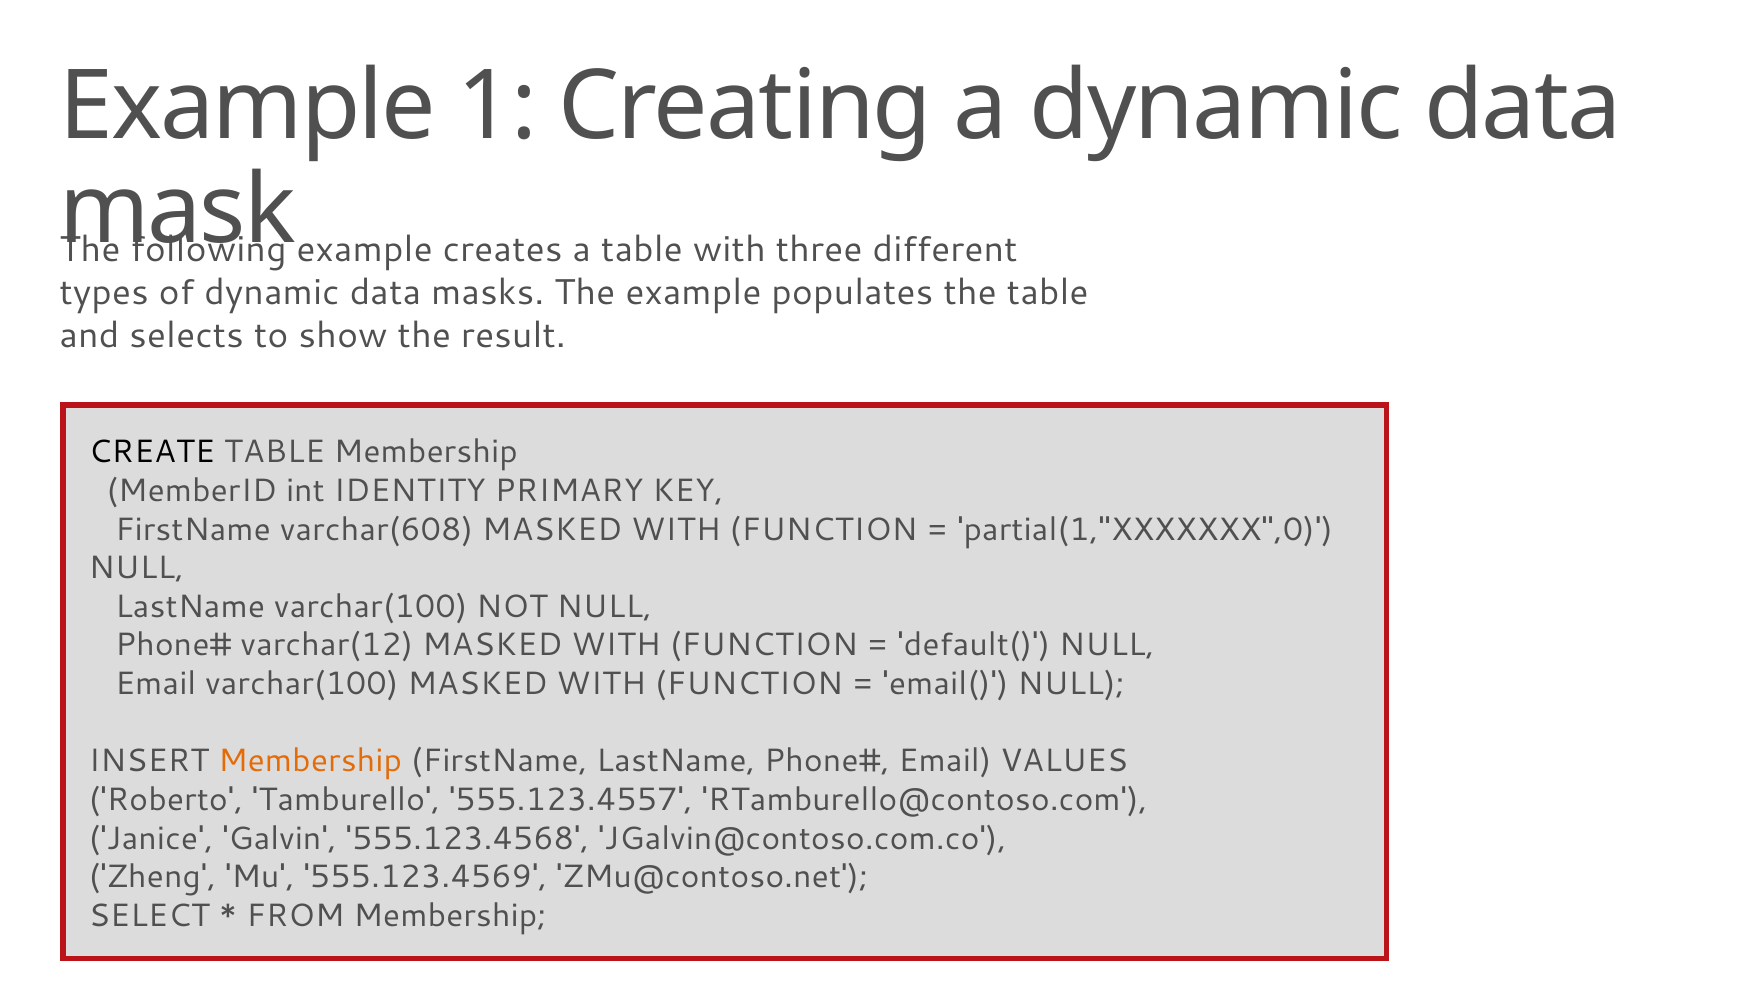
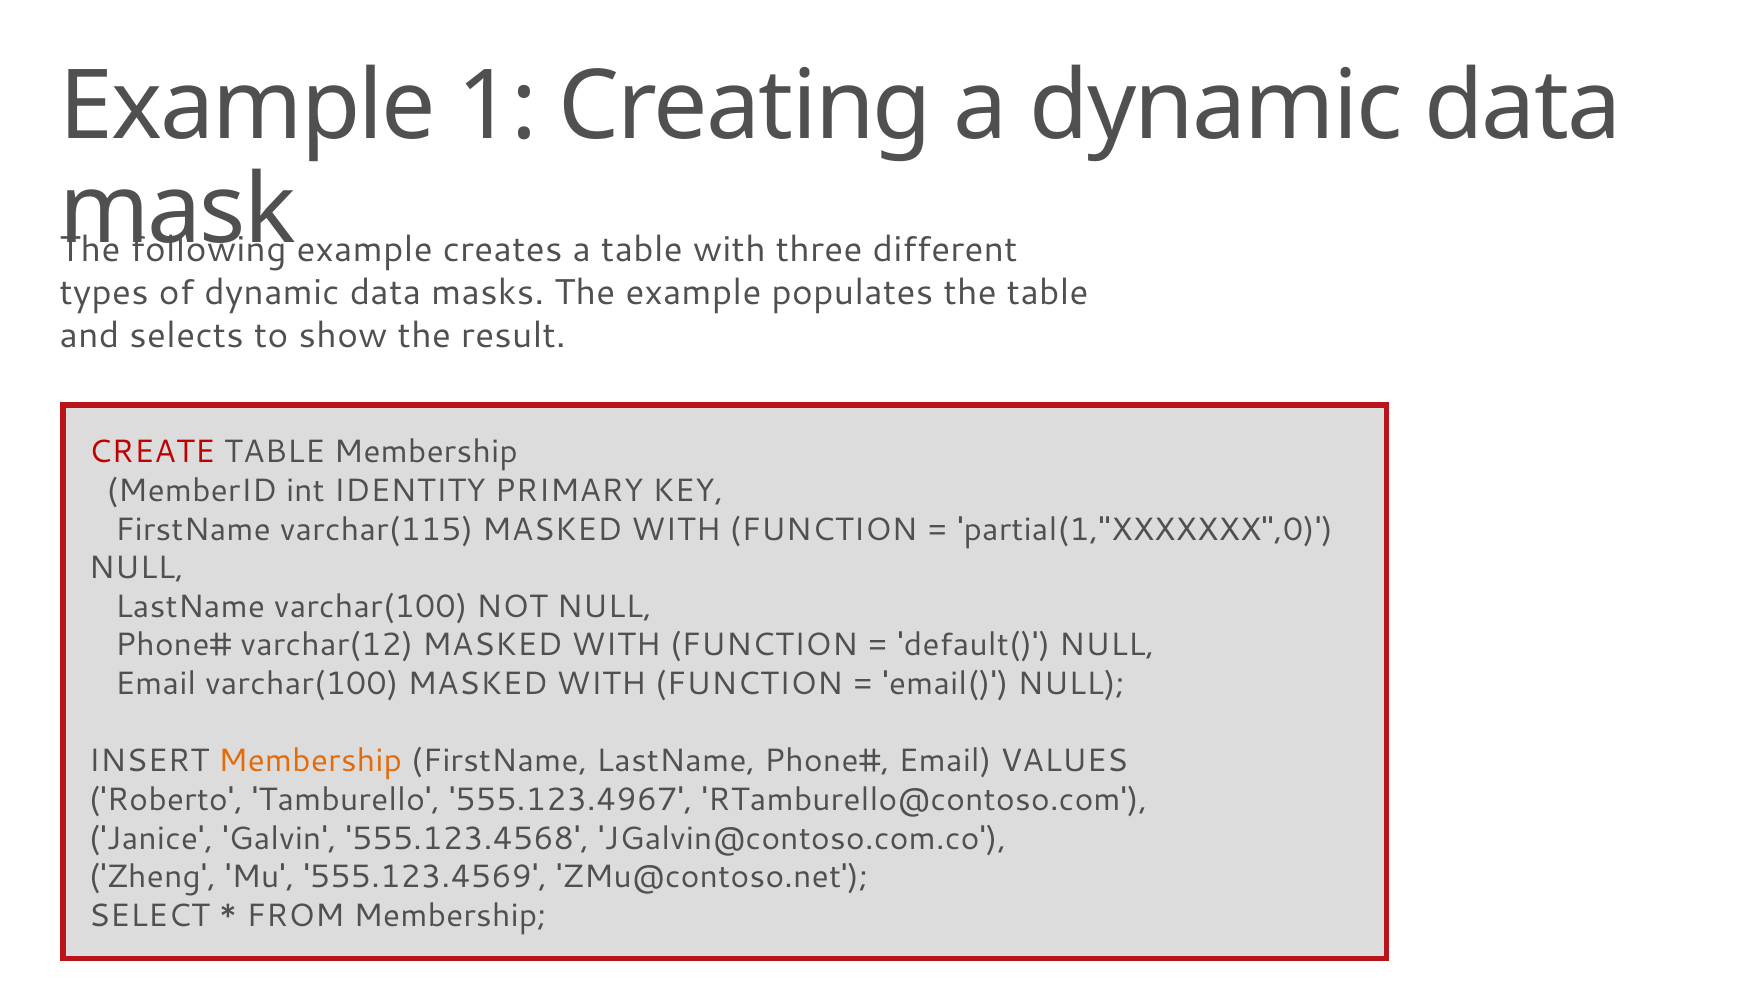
CREATE colour: black -> red
varchar(608: varchar(608 -> varchar(115
555.123.4557: 555.123.4557 -> 555.123.4967
